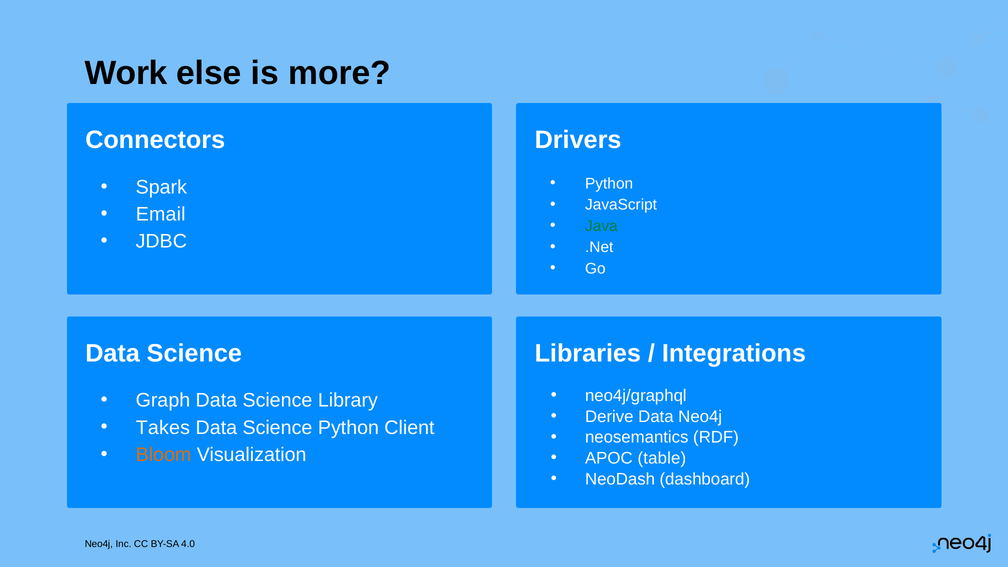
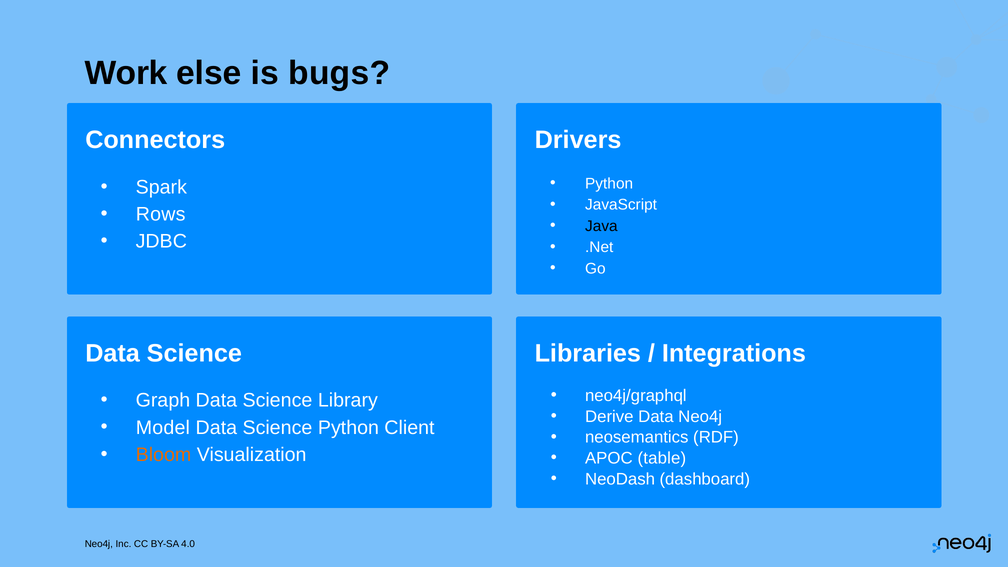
more: more -> bugs
Email: Email -> Rows
Java colour: green -> black
Takes: Takes -> Model
